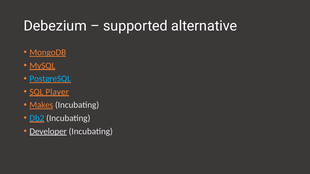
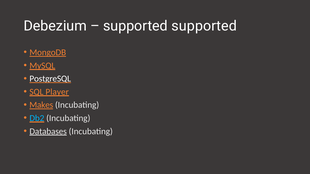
supported alternative: alternative -> supported
PostgreSQL colour: light blue -> white
Developer: Developer -> Databases
